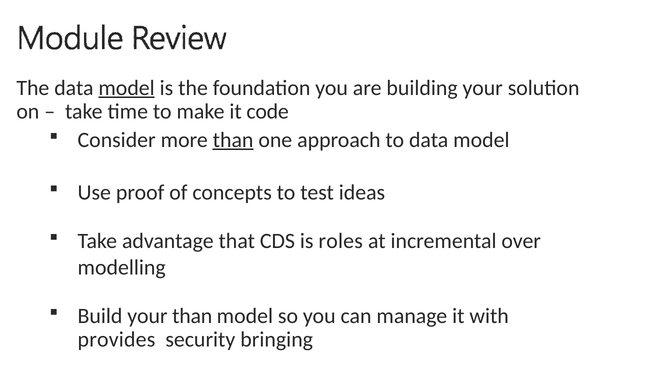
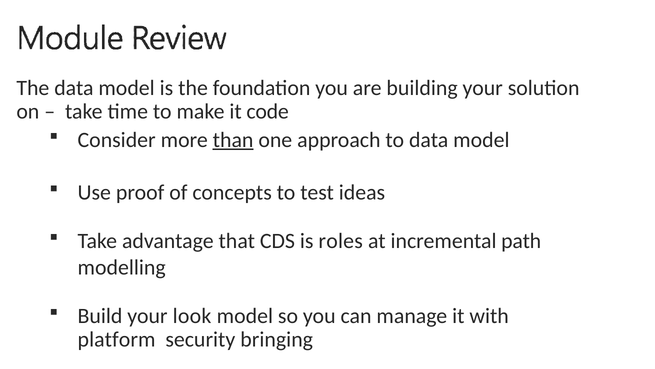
model at (127, 88) underline: present -> none
over: over -> path
your than: than -> look
provides: provides -> platform
